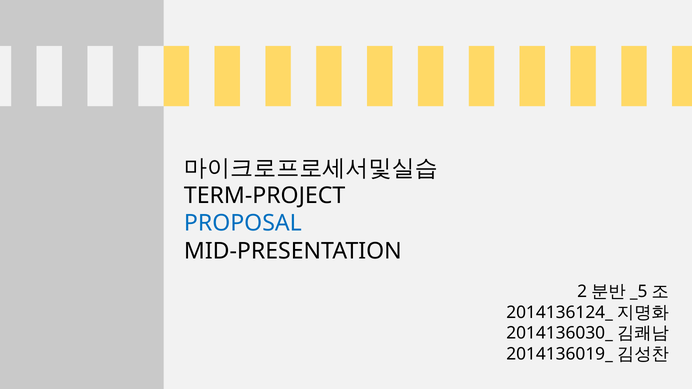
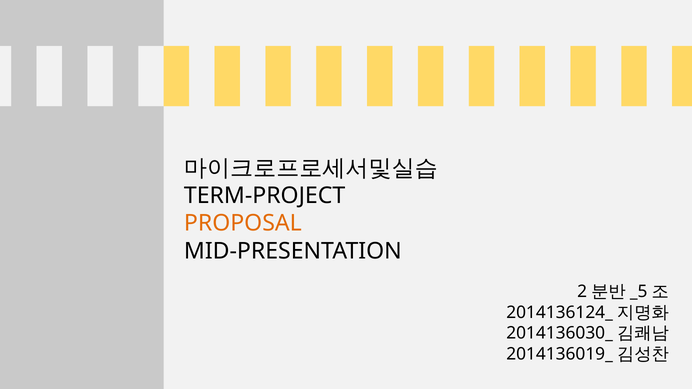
PROPOSAL colour: blue -> orange
